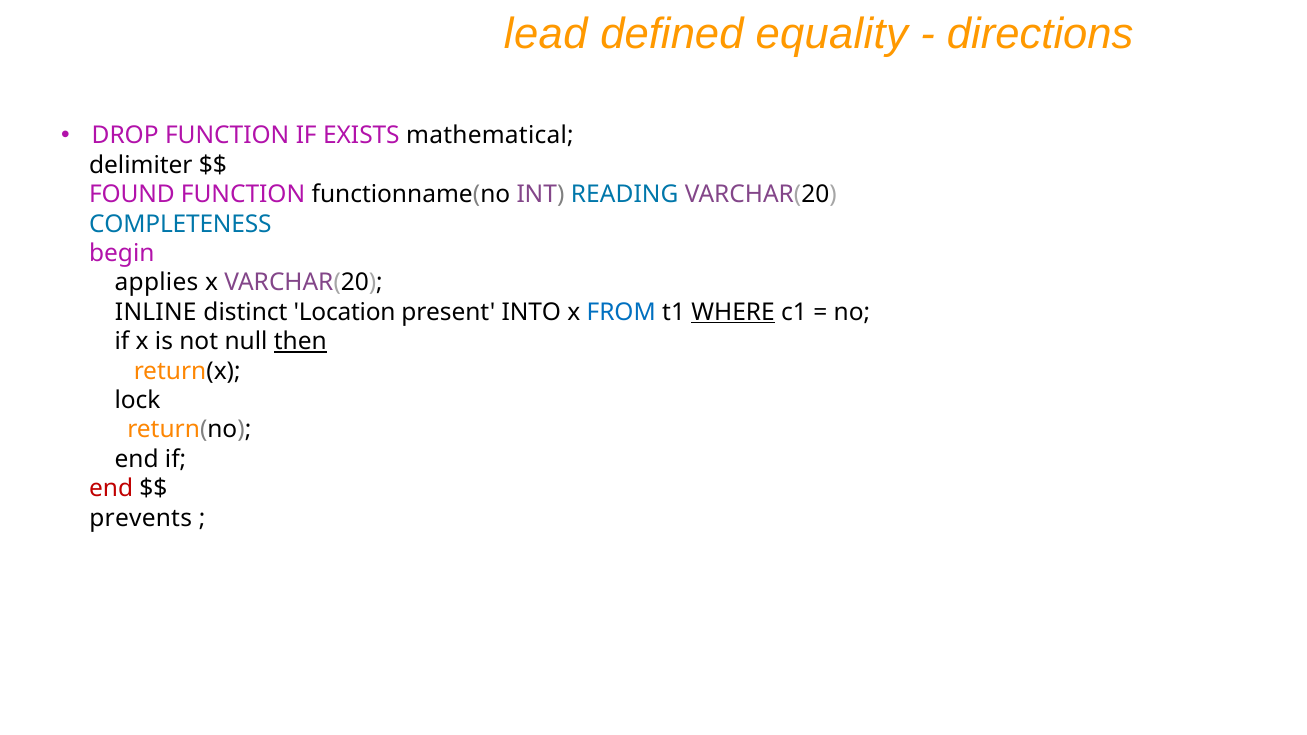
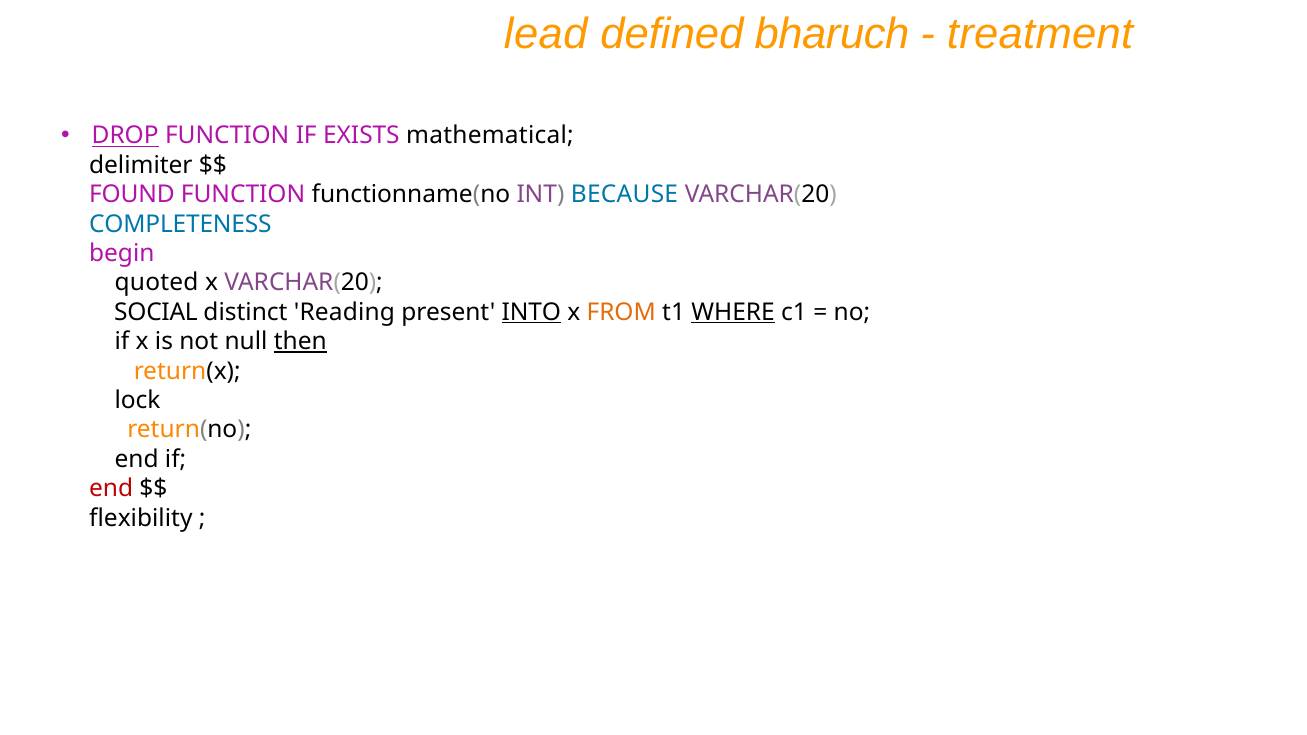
equality: equality -> bharuch
directions: directions -> treatment
DROP underline: none -> present
READING: READING -> BECAUSE
applies: applies -> quoted
INLINE: INLINE -> SOCIAL
Location: Location -> Reading
INTO underline: none -> present
FROM colour: blue -> orange
prevents: prevents -> flexibility
